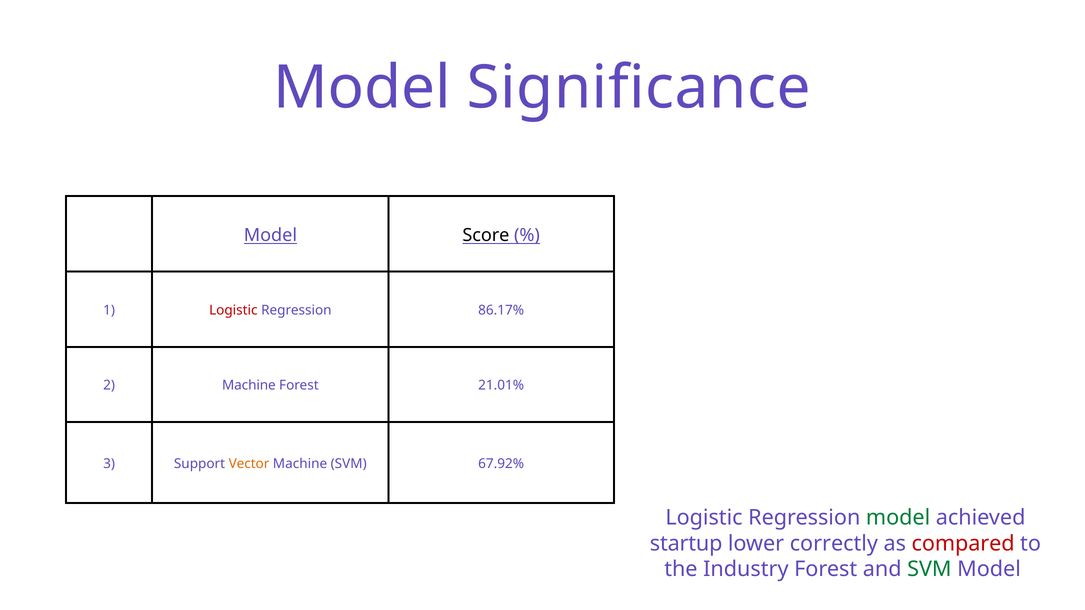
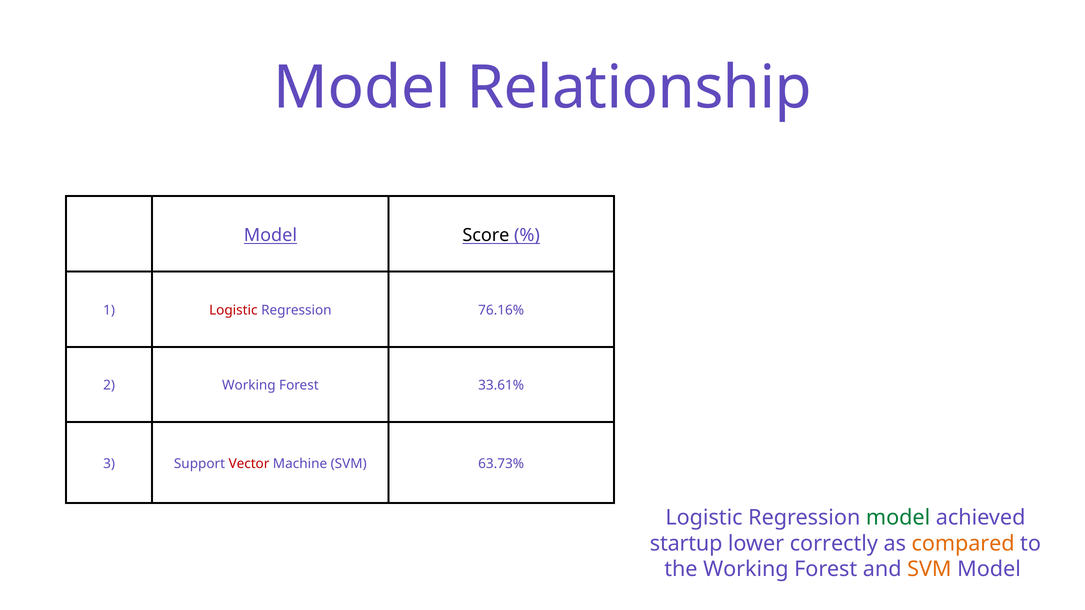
Significance: Significance -> Relationship
86.17%: 86.17% -> 76.16%
2 Machine: Machine -> Working
21.01%: 21.01% -> 33.61%
Vector colour: orange -> red
67.92%: 67.92% -> 63.73%
compared colour: red -> orange
the Industry: Industry -> Working
SVM at (929, 570) colour: green -> orange
